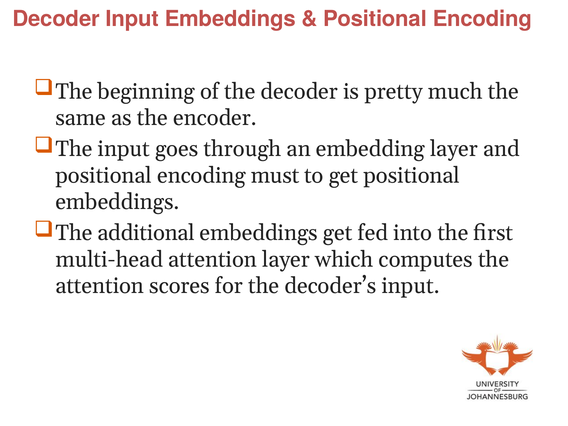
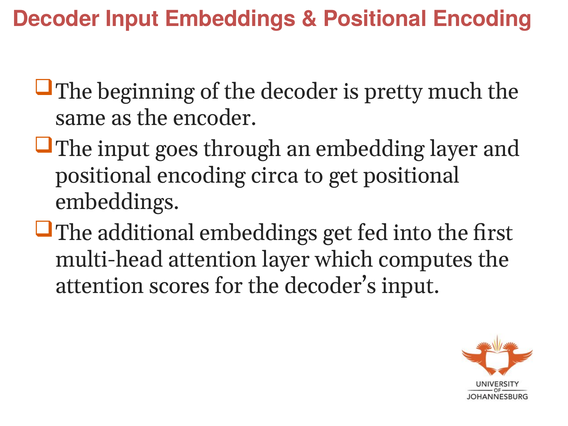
must: must -> circa
